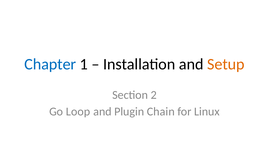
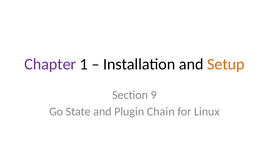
Chapter colour: blue -> purple
2: 2 -> 9
Loop: Loop -> State
